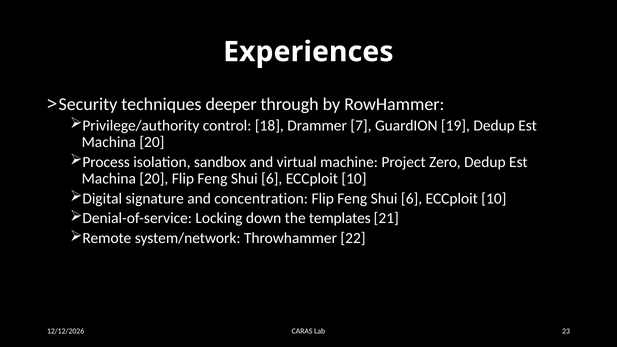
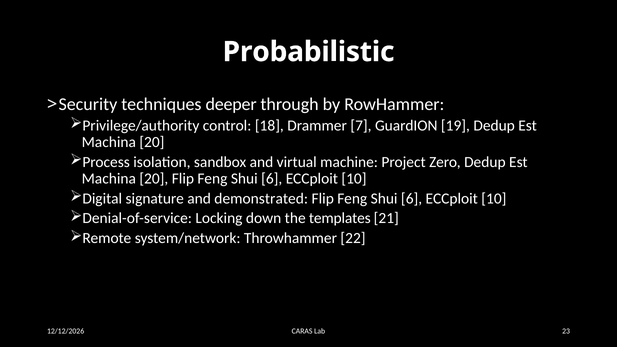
Experiences: Experiences -> Probabilistic
concentration: concentration -> demonstrated
